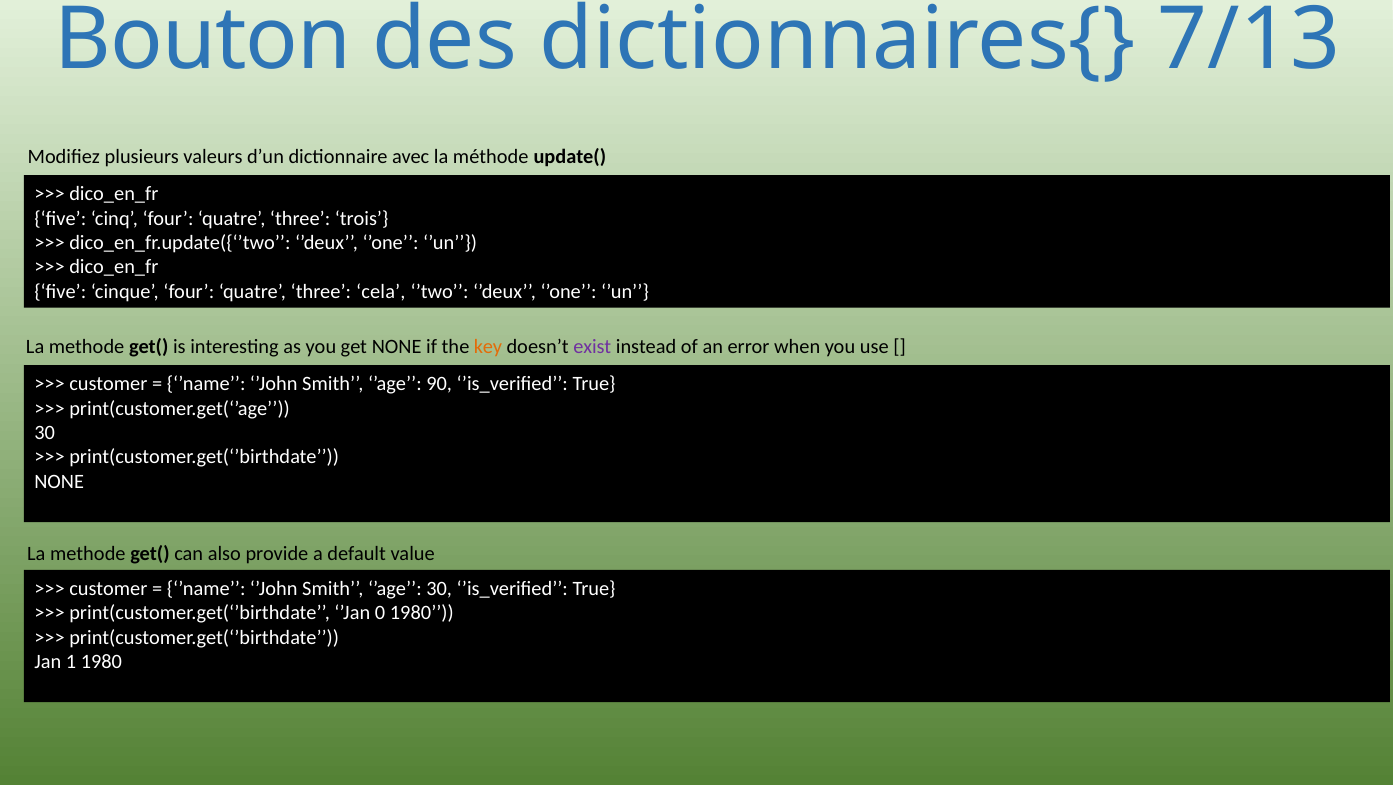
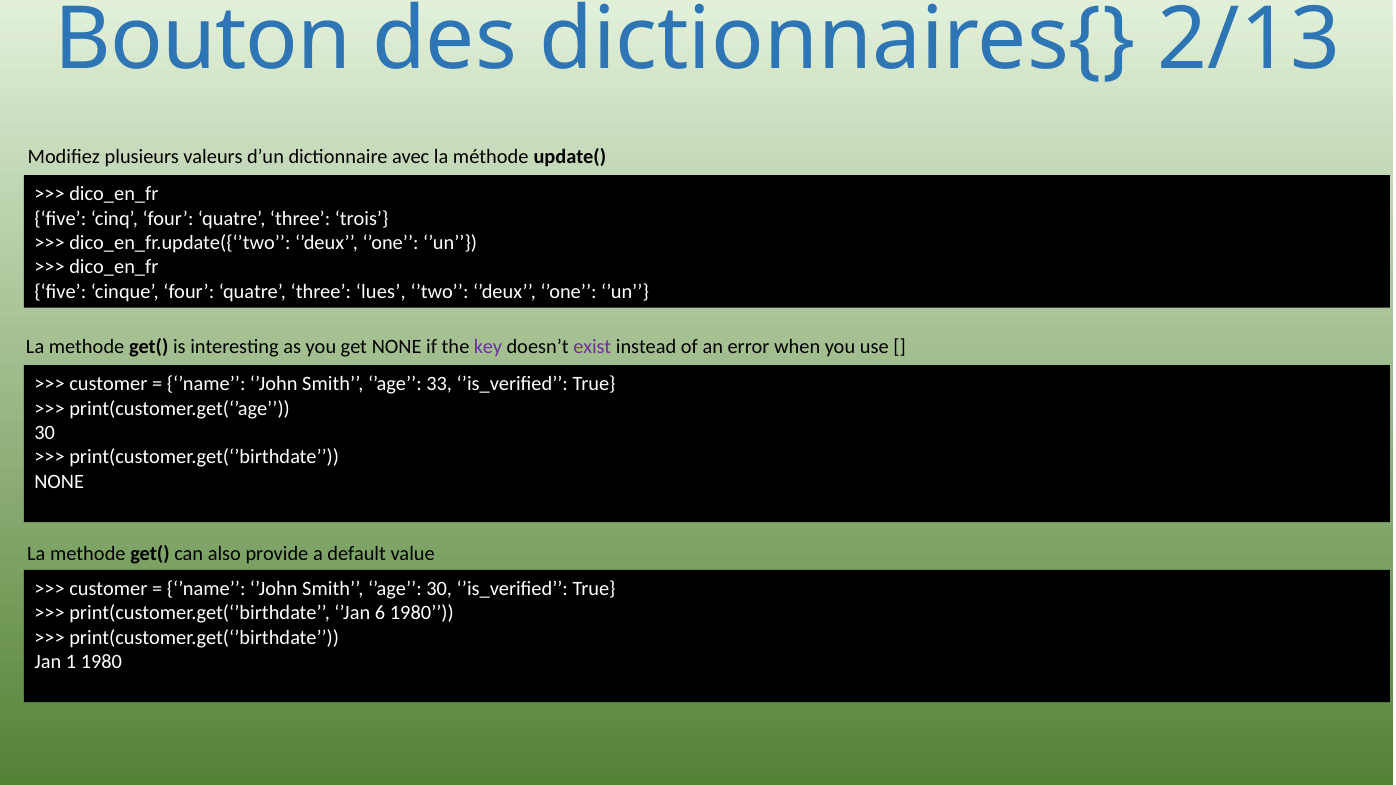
7/13: 7/13 -> 2/13
cela: cela -> lues
key colour: orange -> purple
90: 90 -> 33
0: 0 -> 6
